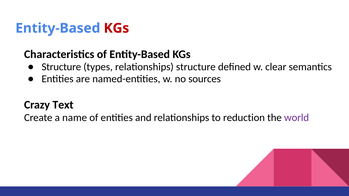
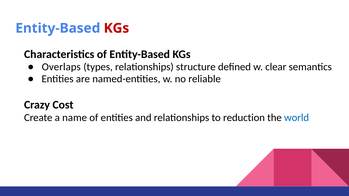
Structure at (61, 67): Structure -> Overlaps
sources: sources -> reliable
Text: Text -> Cost
world colour: purple -> blue
